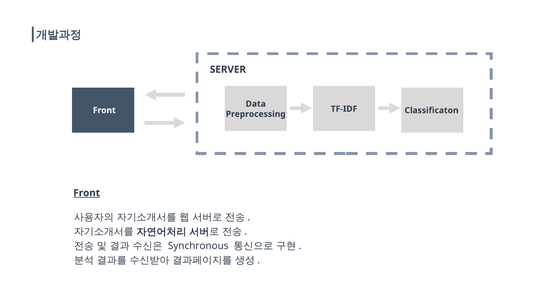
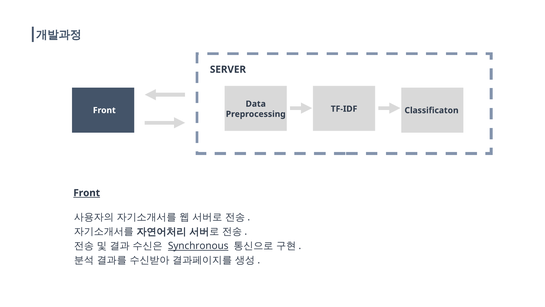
Synchronous underline: none -> present
